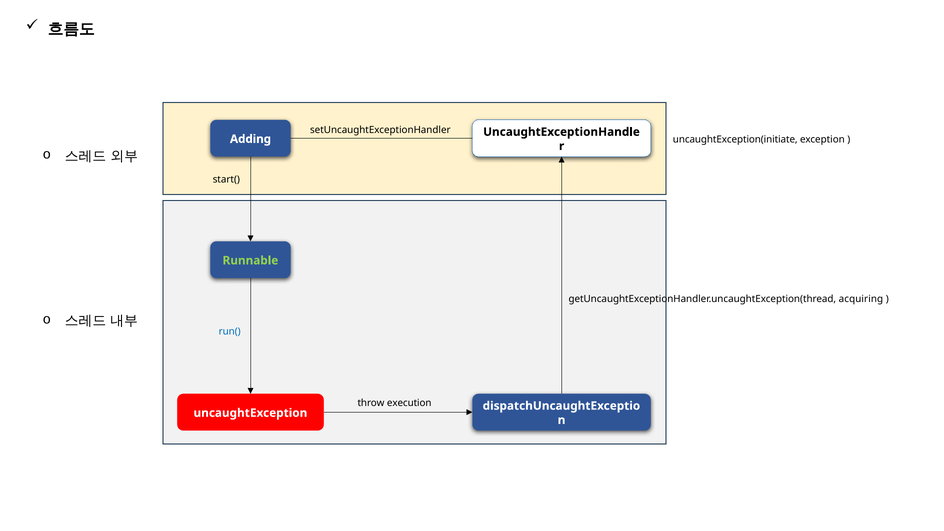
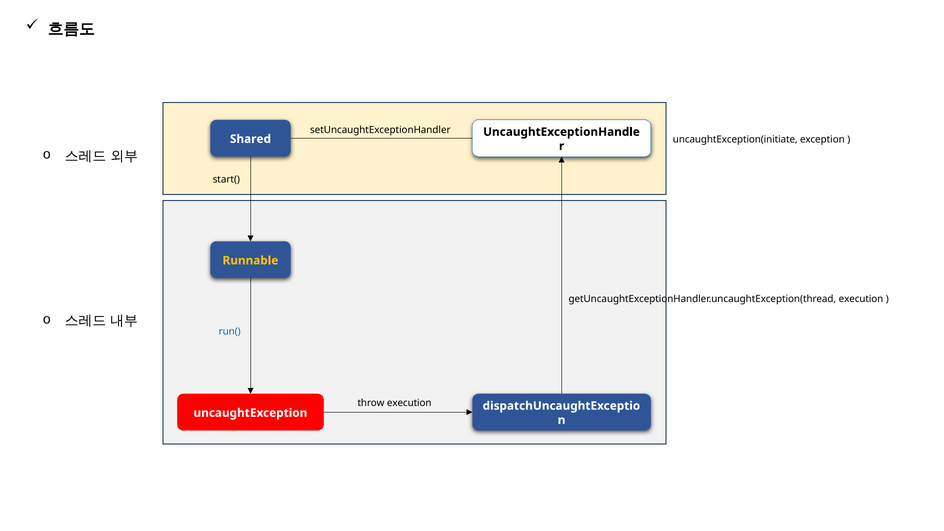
Adding: Adding -> Shared
Runnable colour: light green -> yellow
getUncaughtExceptionHandler.uncaughtException(thread acquiring: acquiring -> execution
